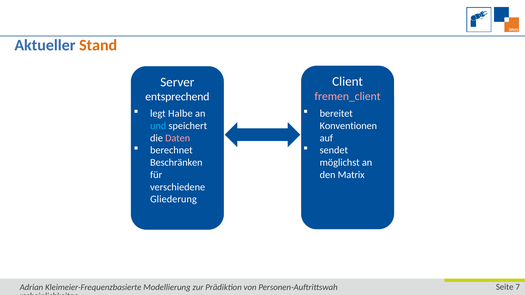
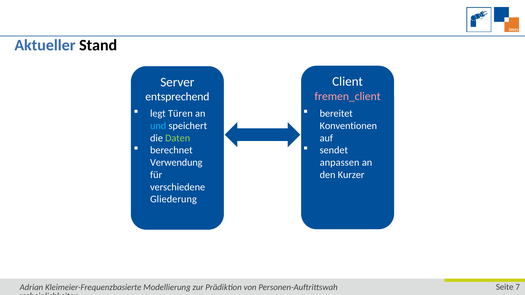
Stand colour: orange -> black
Halbe: Halbe -> Türen
Daten colour: pink -> light green
Beschränken: Beschränken -> Verwendung
möglichst: möglichst -> anpassen
Matrix: Matrix -> Kurzer
